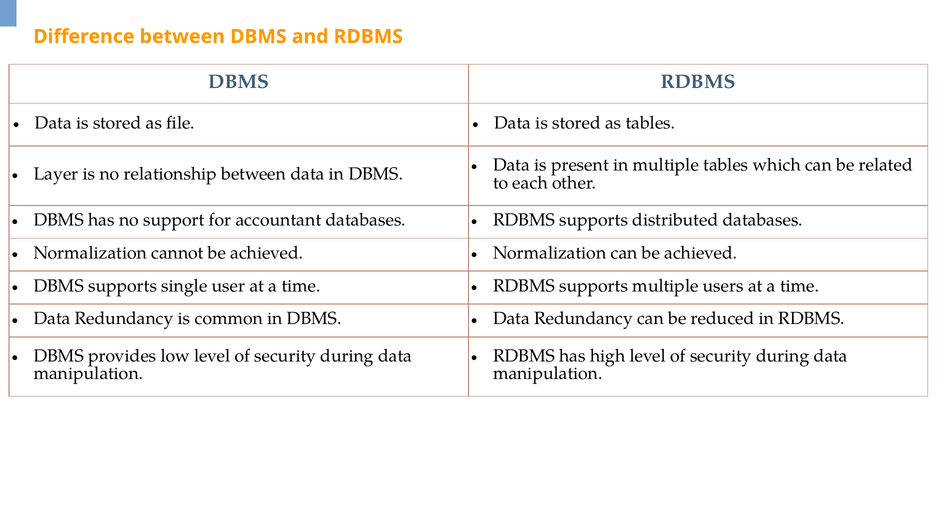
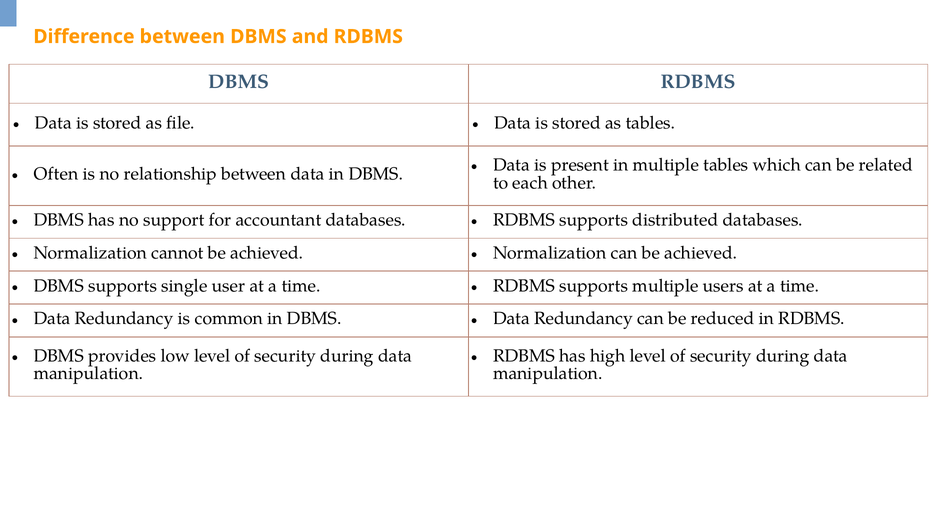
Layer: Layer -> Often
